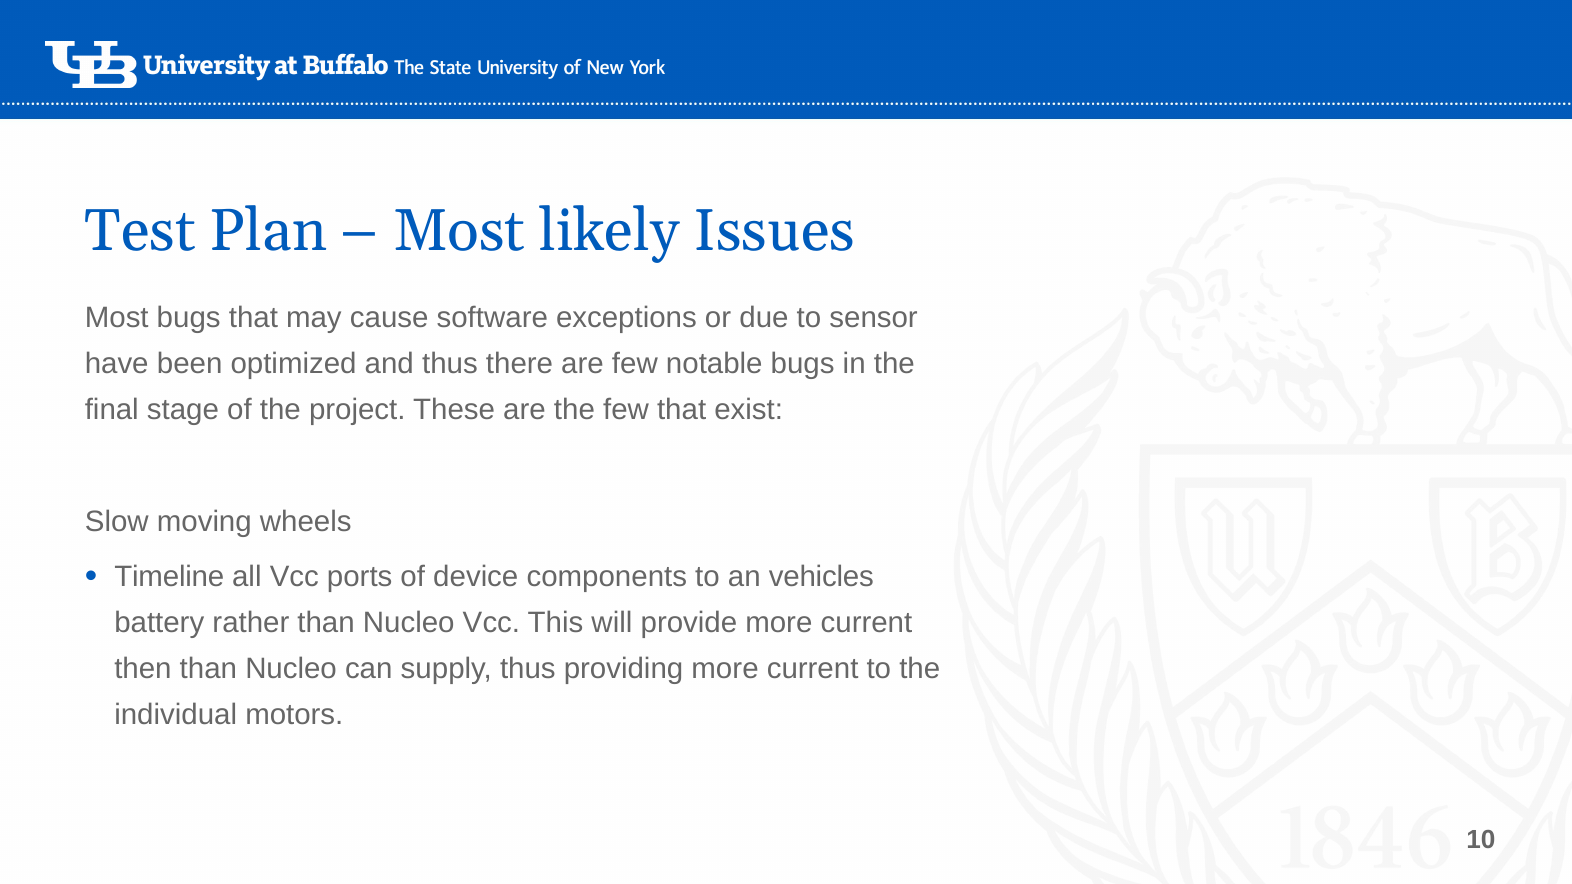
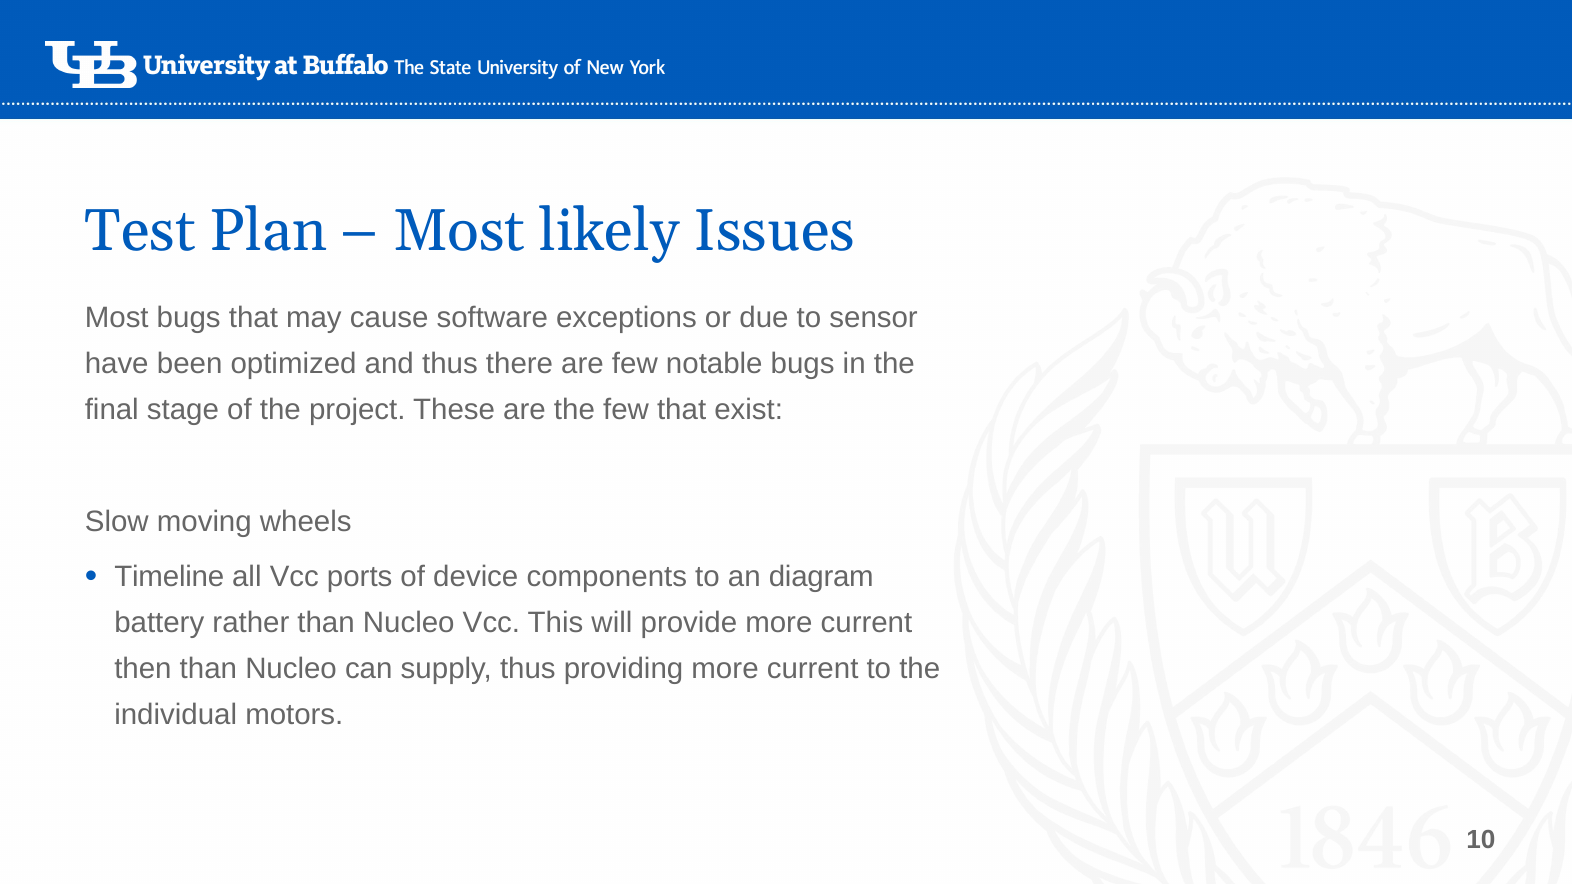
vehicles: vehicles -> diagram
